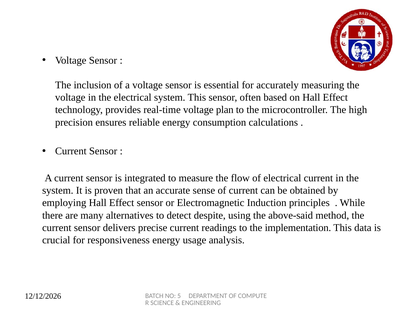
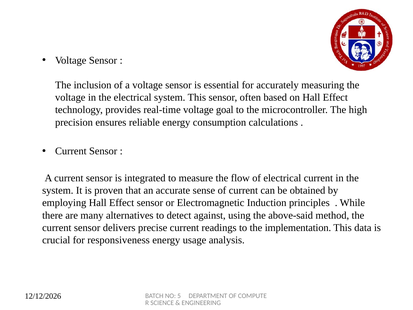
plan: plan -> goal
despite: despite -> against
